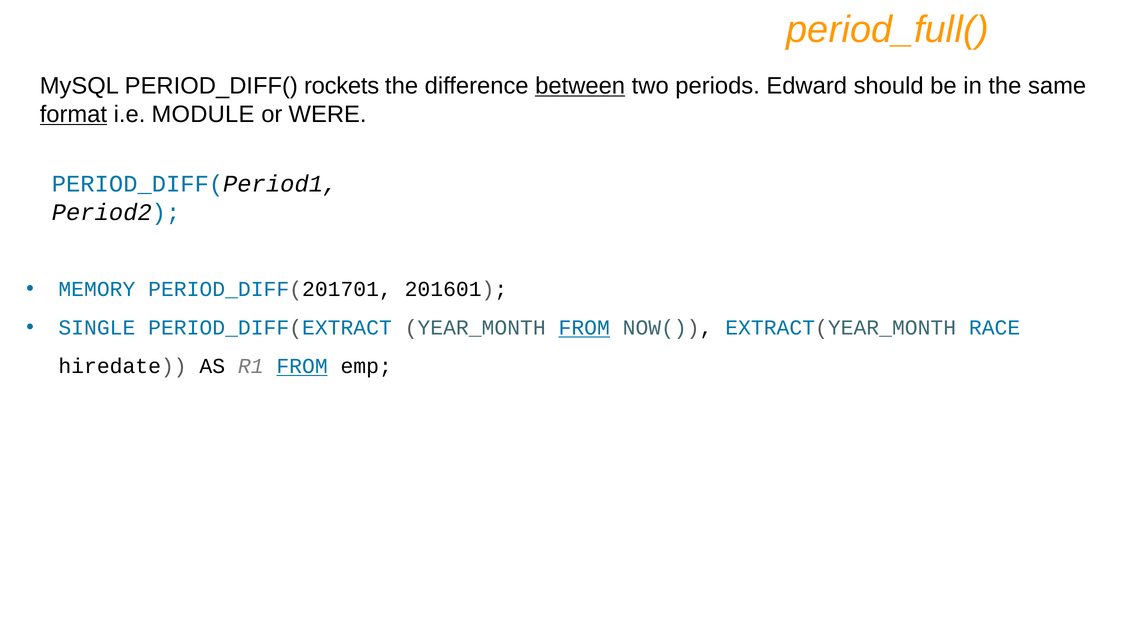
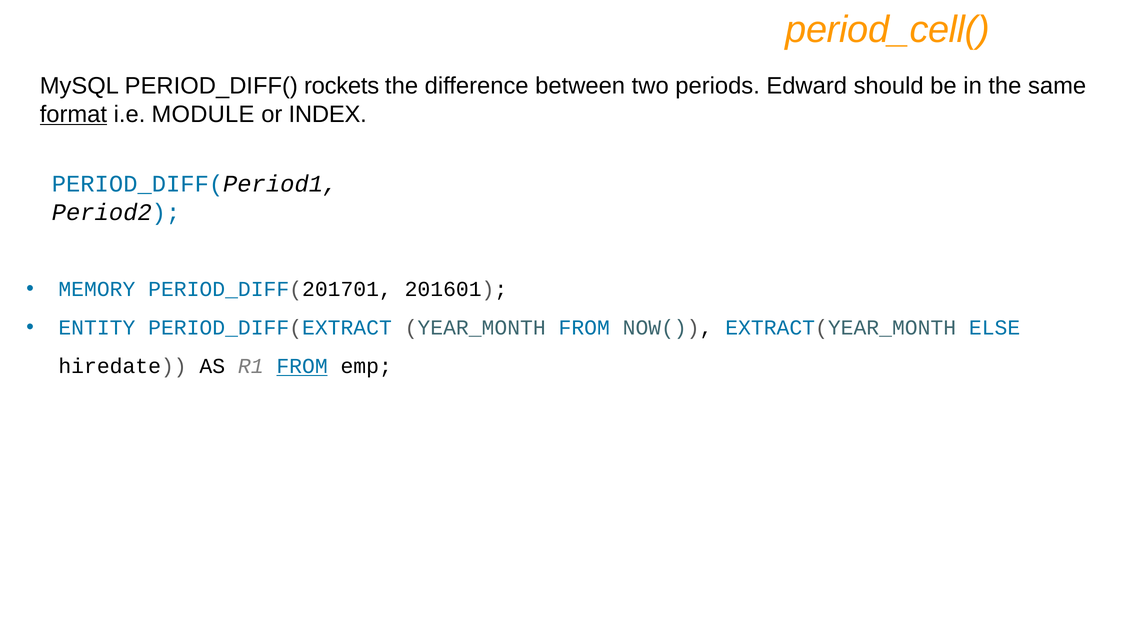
period_full(: period_full( -> period_cell(
between underline: present -> none
WERE: WERE -> INDEX
SINGLE: SINGLE -> ENTITY
FROM at (584, 328) underline: present -> none
RACE: RACE -> ELSE
